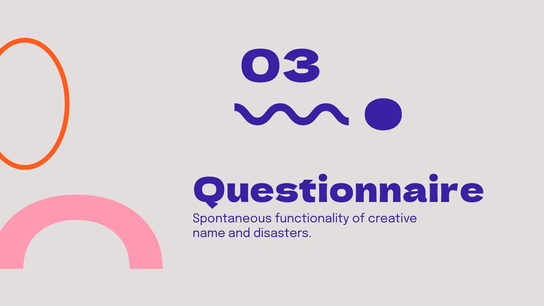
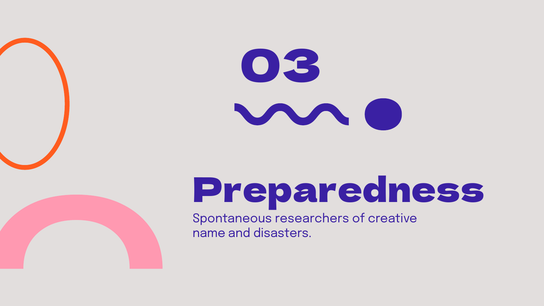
Questionnaire: Questionnaire -> Preparedness
functionality: functionality -> researchers
